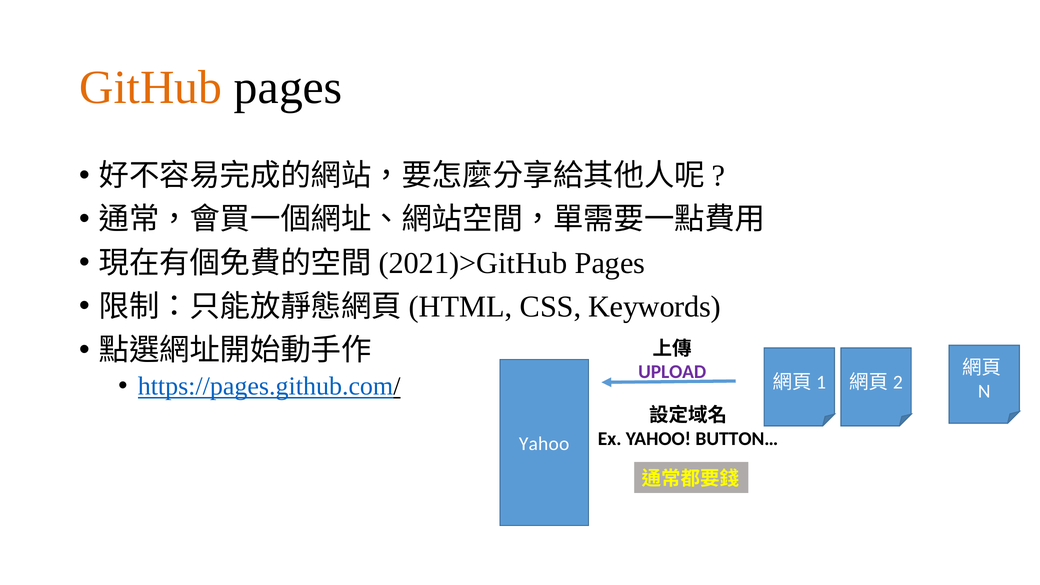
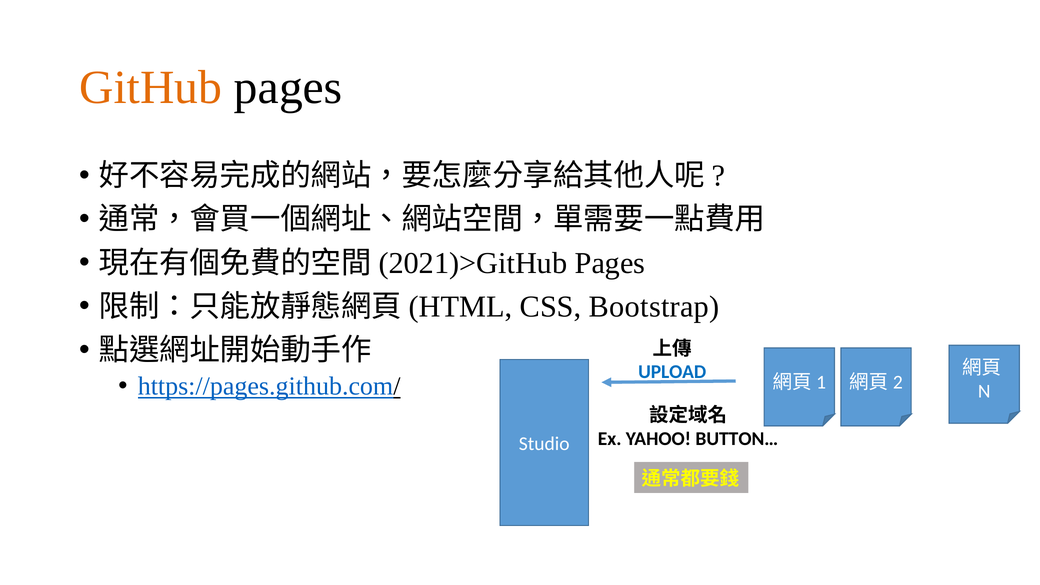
Keywords: Keywords -> Bootstrap
UPLOAD colour: purple -> blue
Yahoo at (544, 444): Yahoo -> Studio
